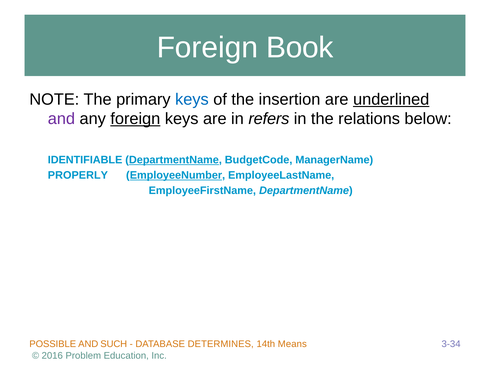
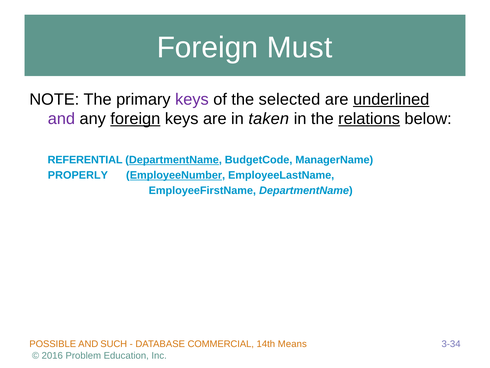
Book: Book -> Must
keys at (192, 99) colour: blue -> purple
insertion: insertion -> selected
refers: refers -> taken
relations underline: none -> present
IDENTIFIABLE: IDENTIFIABLE -> REFERENTIAL
DETERMINES: DETERMINES -> COMMERCIAL
